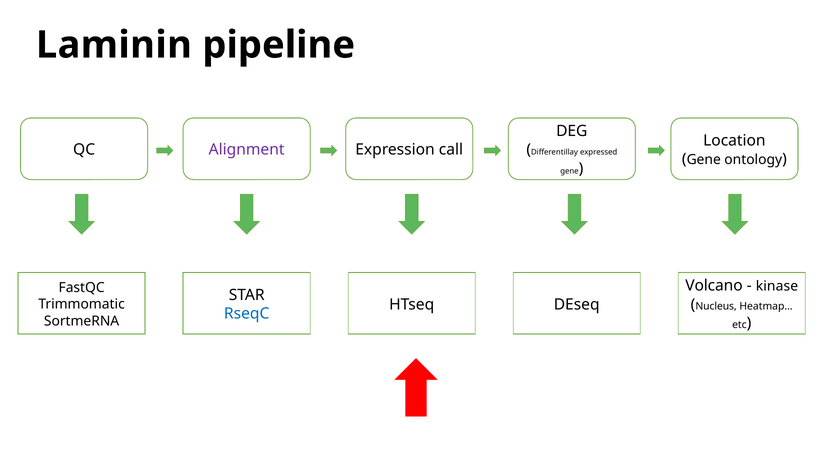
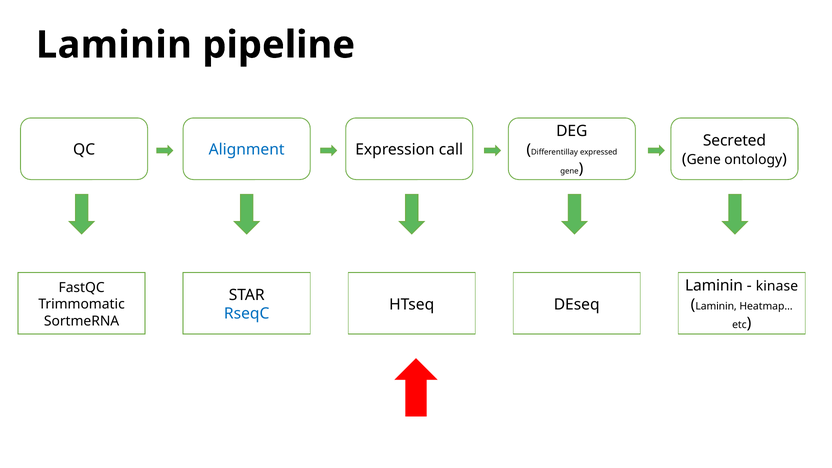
Location: Location -> Secreted
Alignment colour: purple -> blue
Volcano at (714, 286): Volcano -> Laminin
Nucleus at (716, 306): Nucleus -> Laminin
